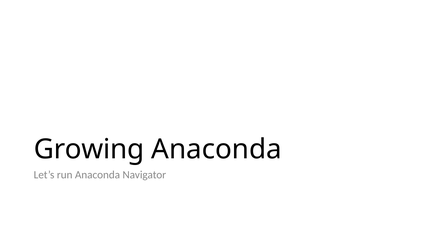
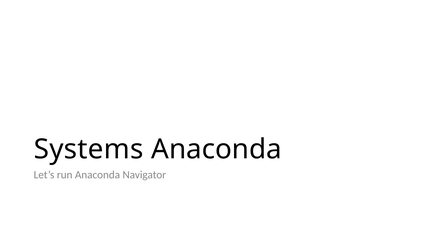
Growing: Growing -> Systems
